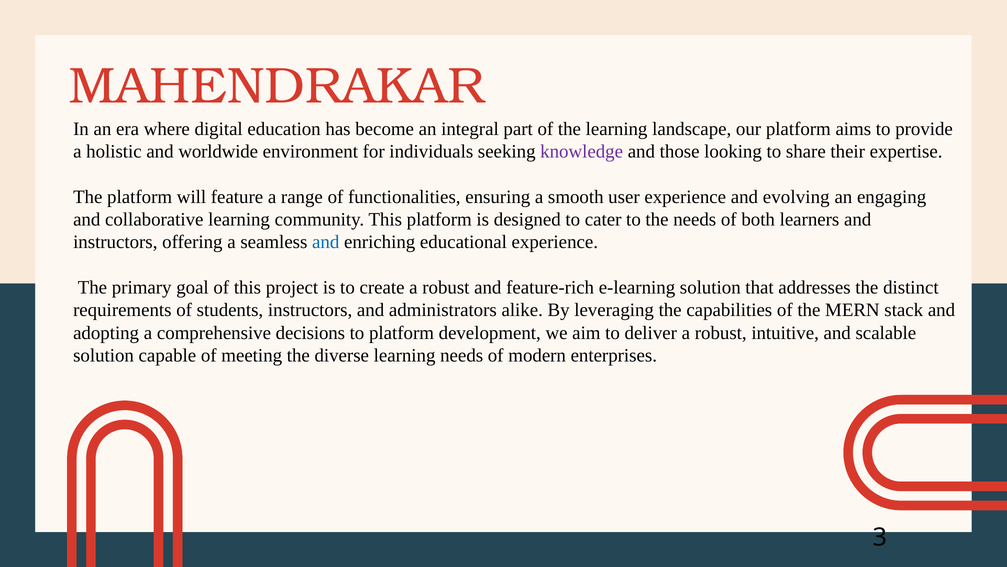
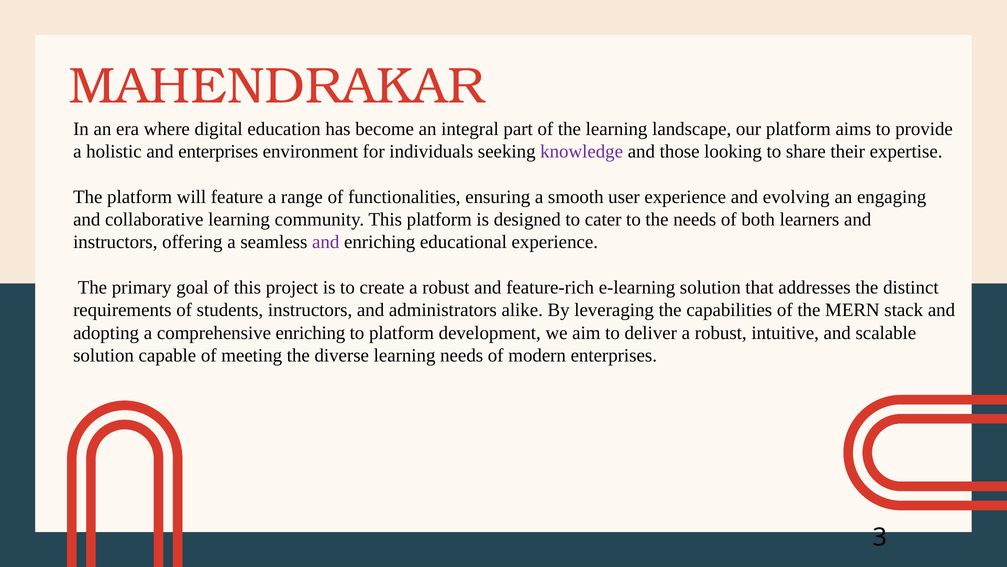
and worldwide: worldwide -> enterprises
and at (326, 242) colour: blue -> purple
comprehensive decisions: decisions -> enriching
